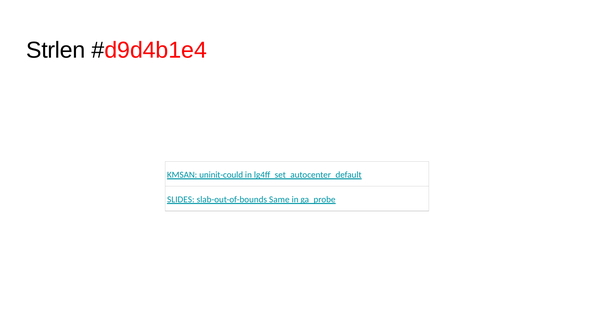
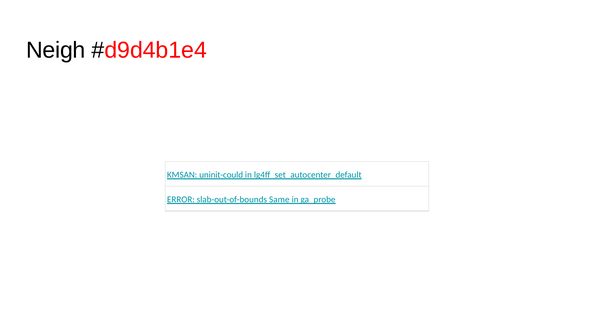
Strlen: Strlen -> Neigh
SLIDES: SLIDES -> ERROR
